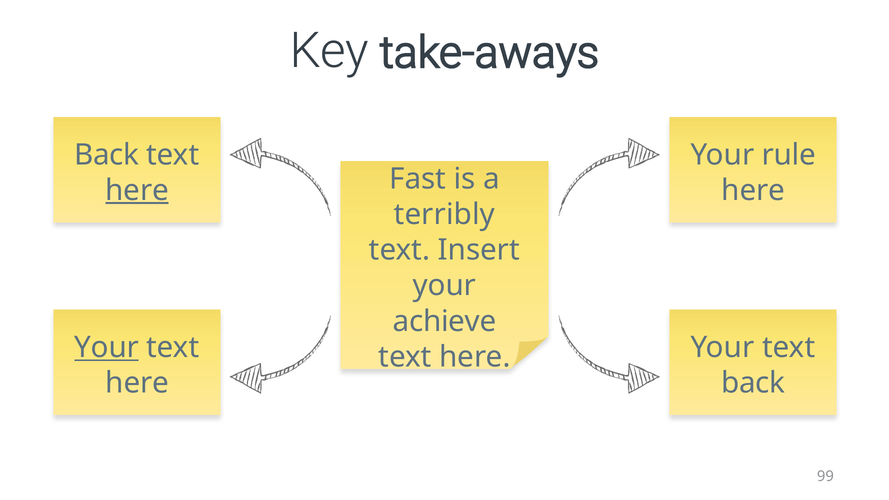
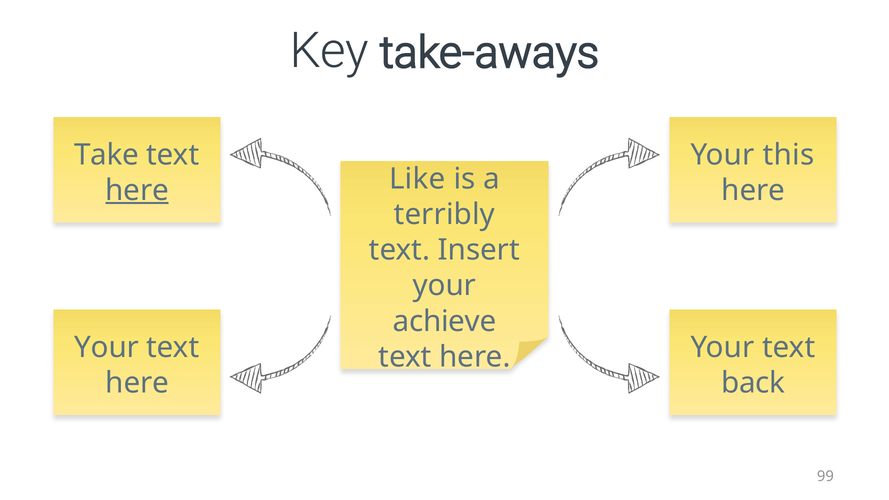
Back at (107, 155): Back -> Take
rule: rule -> this
Fast: Fast -> Like
Your at (107, 347) underline: present -> none
